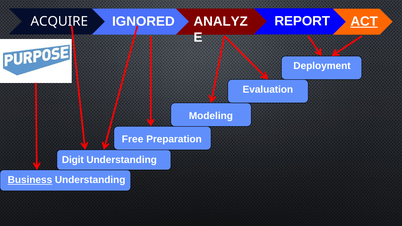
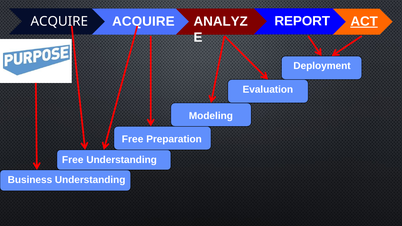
IGNORED at (143, 21): IGNORED -> ACQUIRE
Digit at (73, 160): Digit -> Free
Business underline: present -> none
